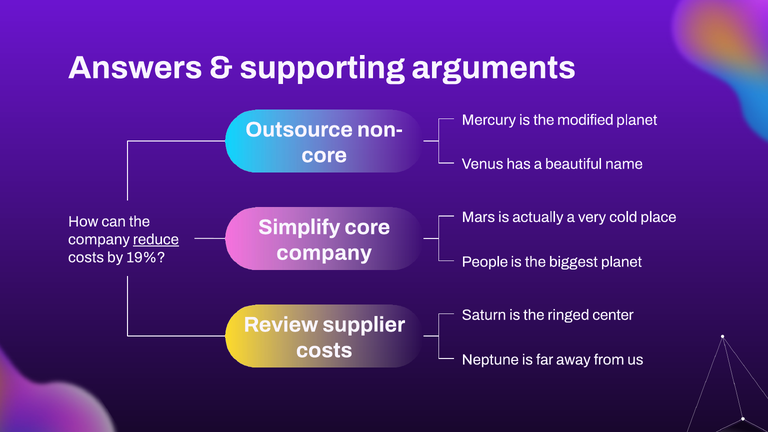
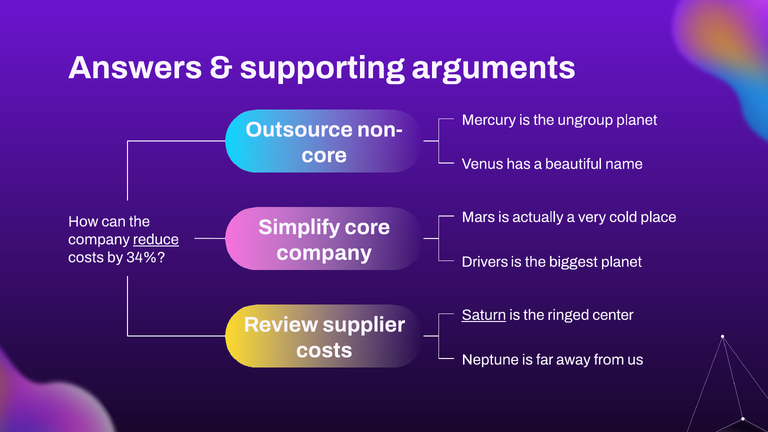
modified: modified -> ungroup
19%: 19% -> 34%
People: People -> Drivers
Saturn underline: none -> present
